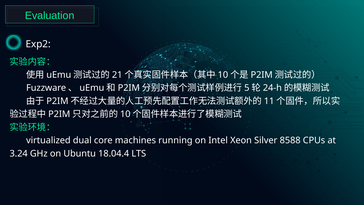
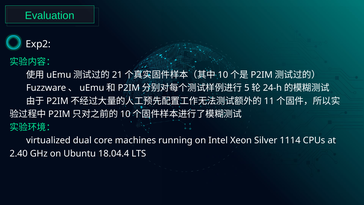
8588: 8588 -> 1114
3.24: 3.24 -> 2.40
